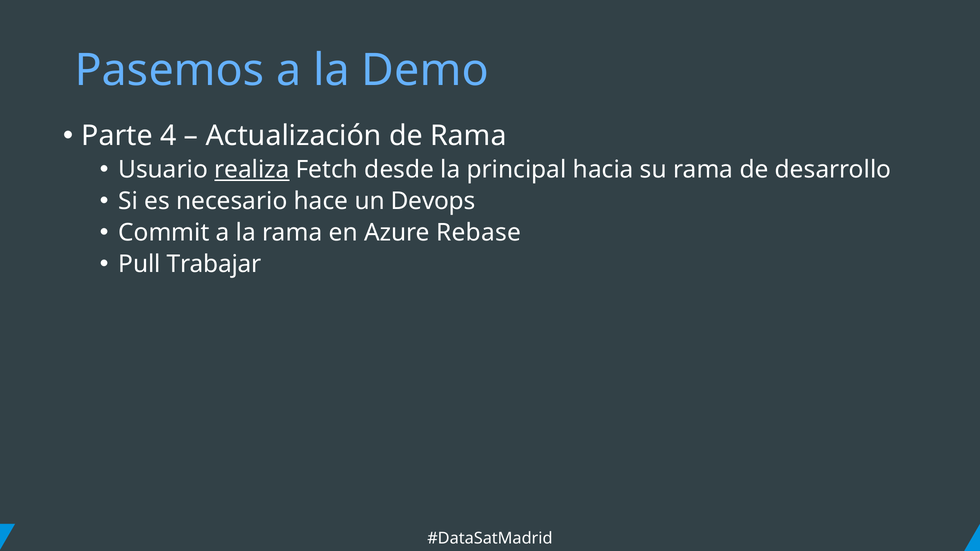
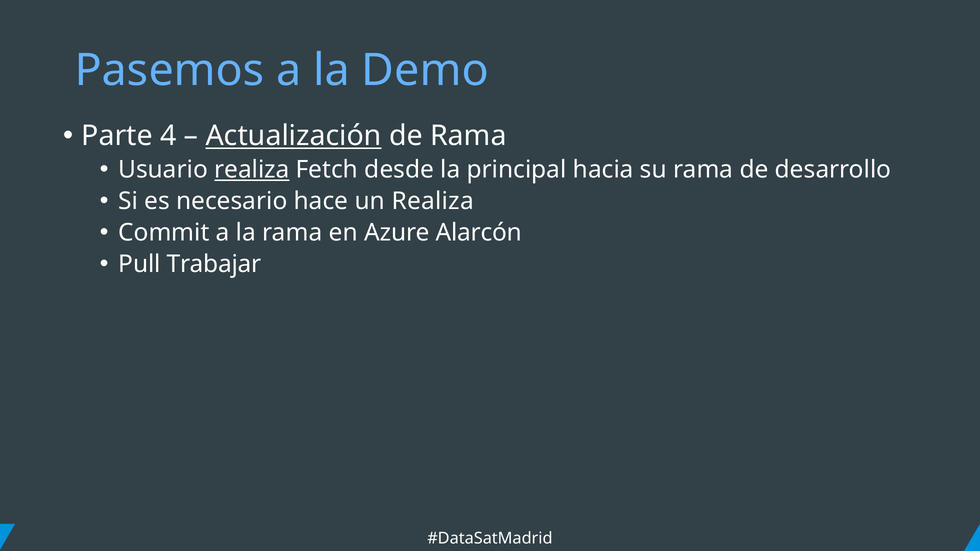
Actualización underline: none -> present
un Devops: Devops -> Realiza
Rebase: Rebase -> Alarcón
